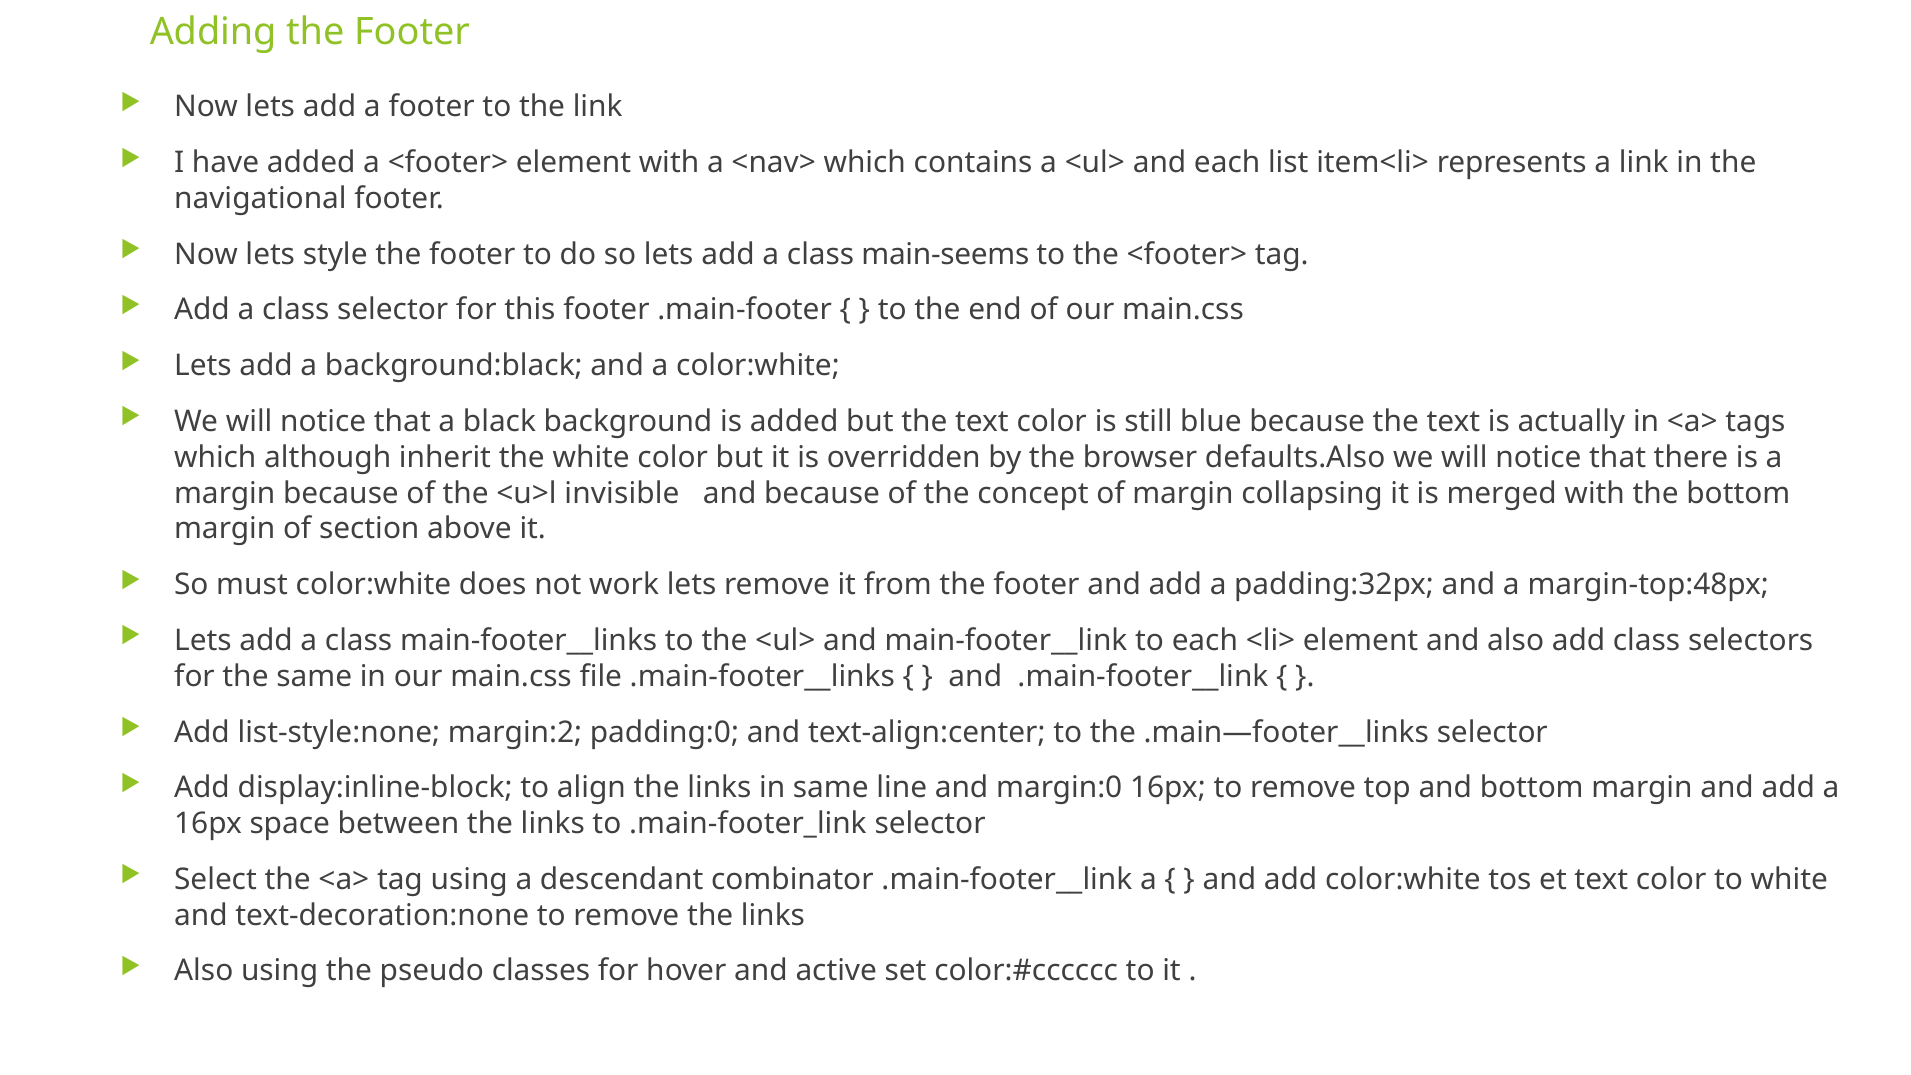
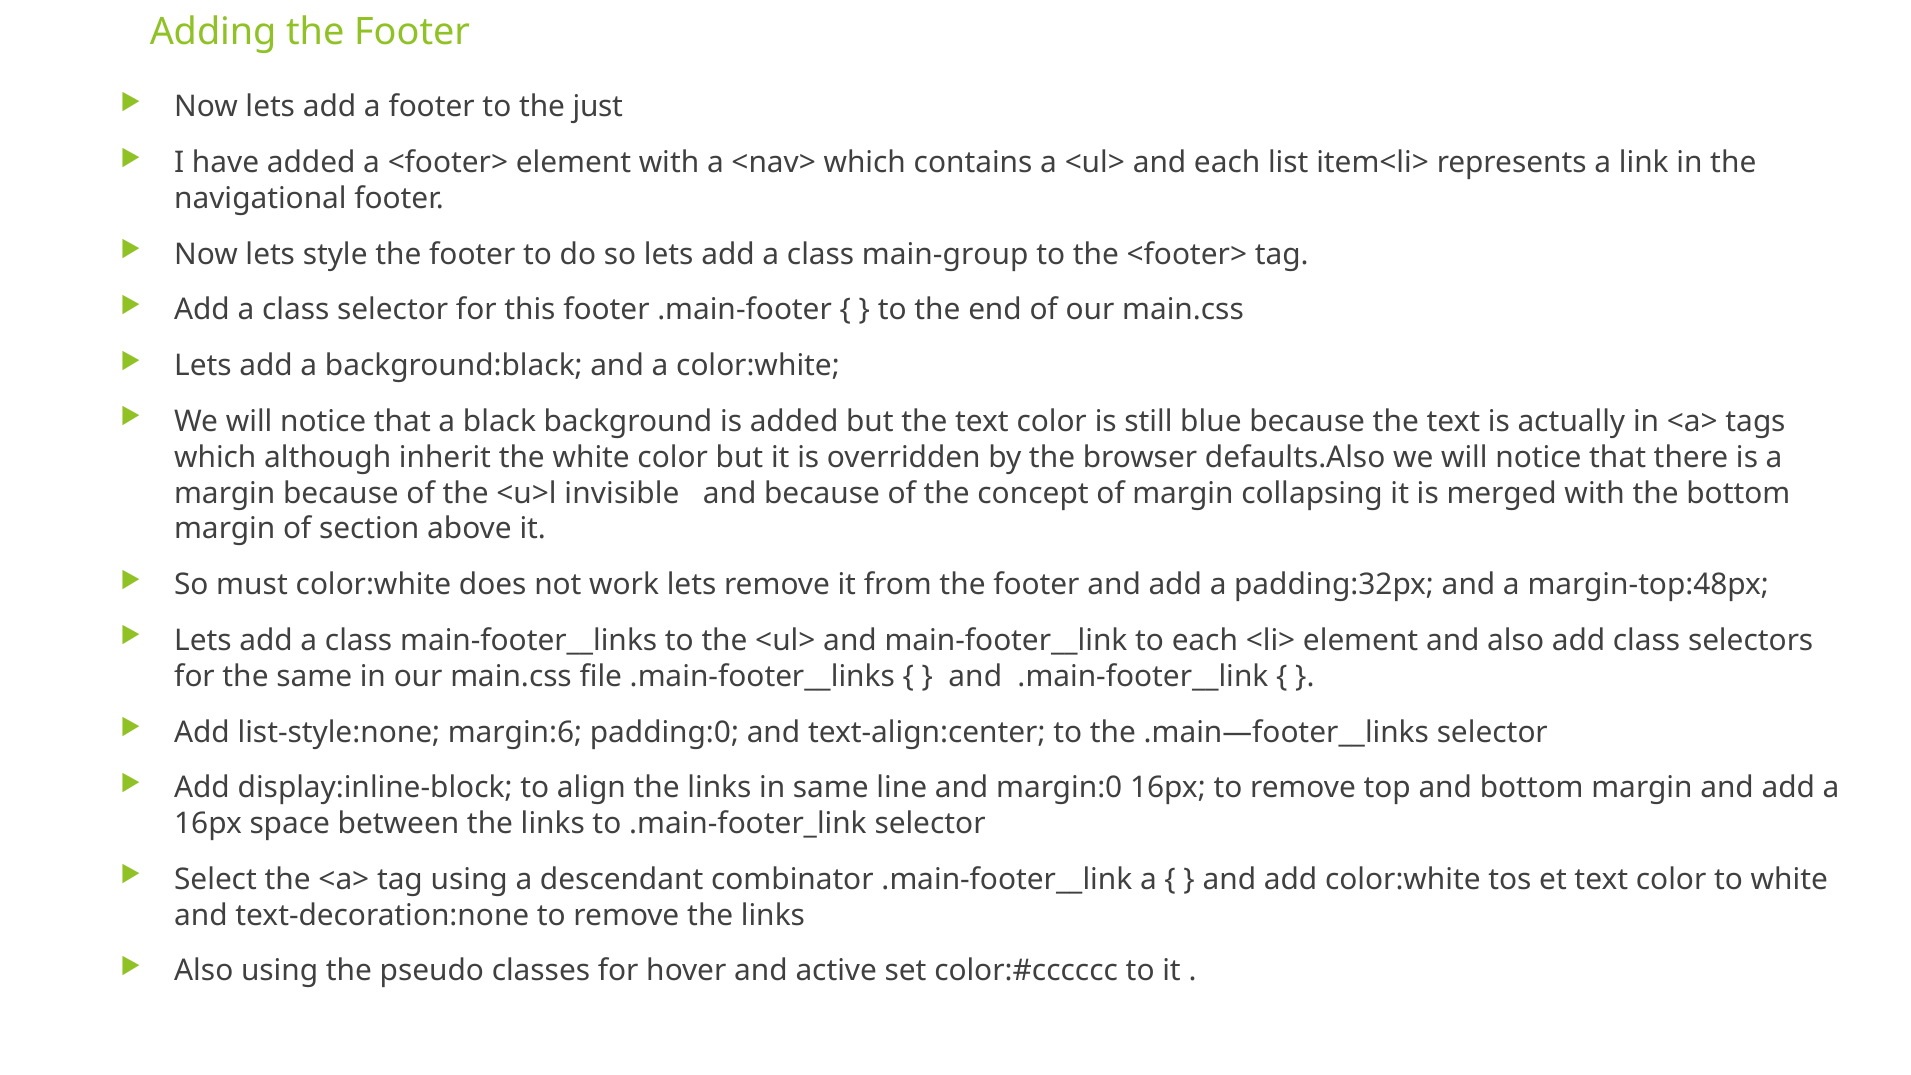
the link: link -> just
main-seems: main-seems -> main-group
margin:2: margin:2 -> margin:6
